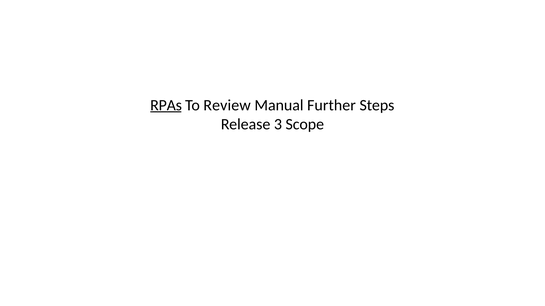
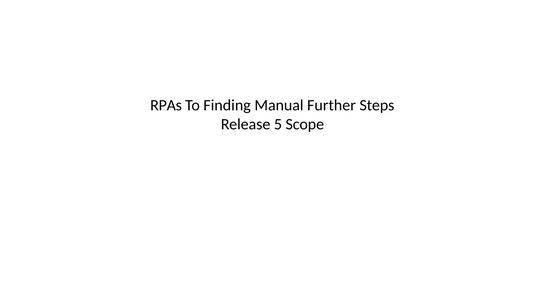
RPAs underline: present -> none
Review: Review -> Finding
3: 3 -> 5
